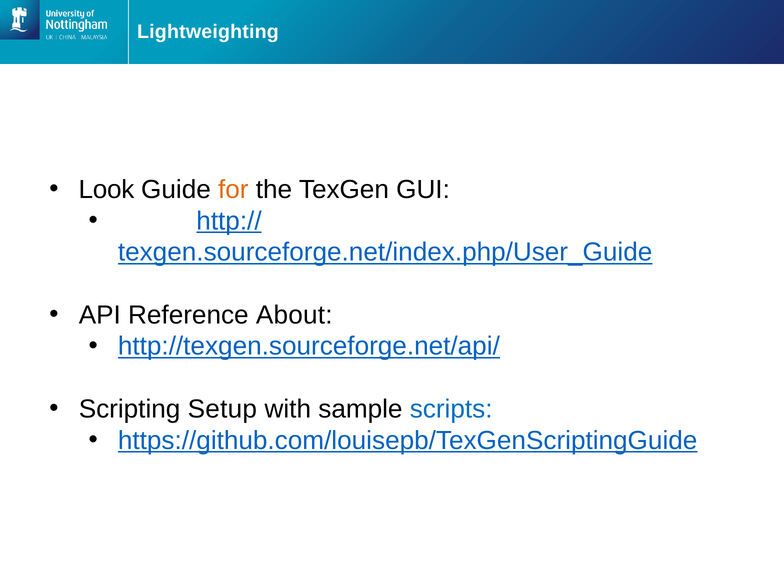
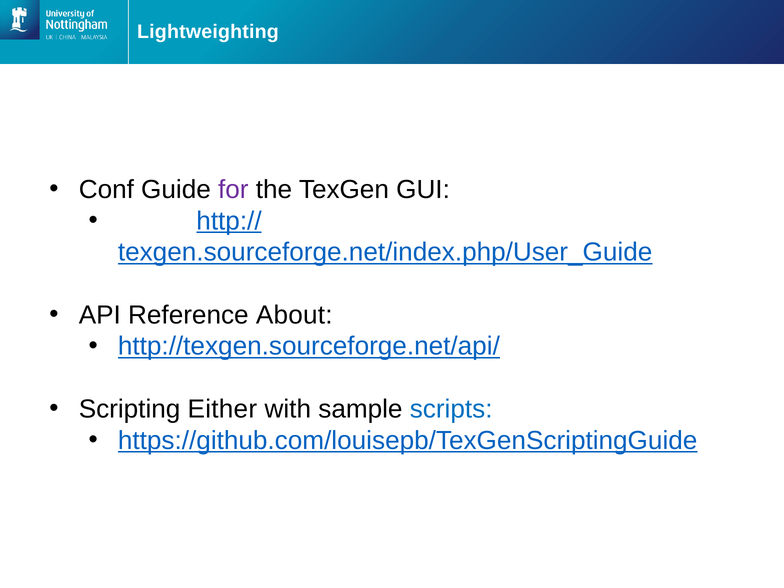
Look: Look -> Conf
for colour: orange -> purple
Setup: Setup -> Either
